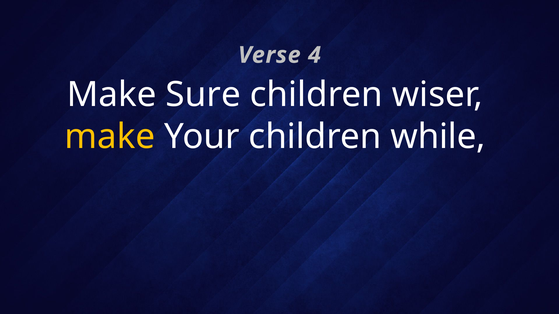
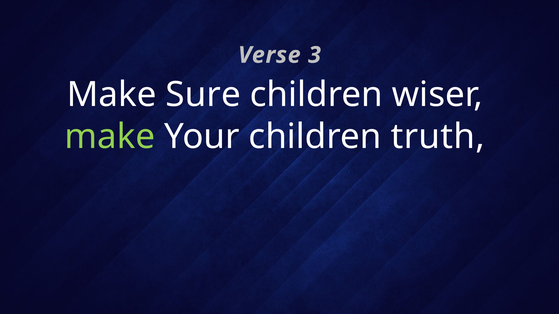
4: 4 -> 3
make at (110, 137) colour: yellow -> light green
while: while -> truth
